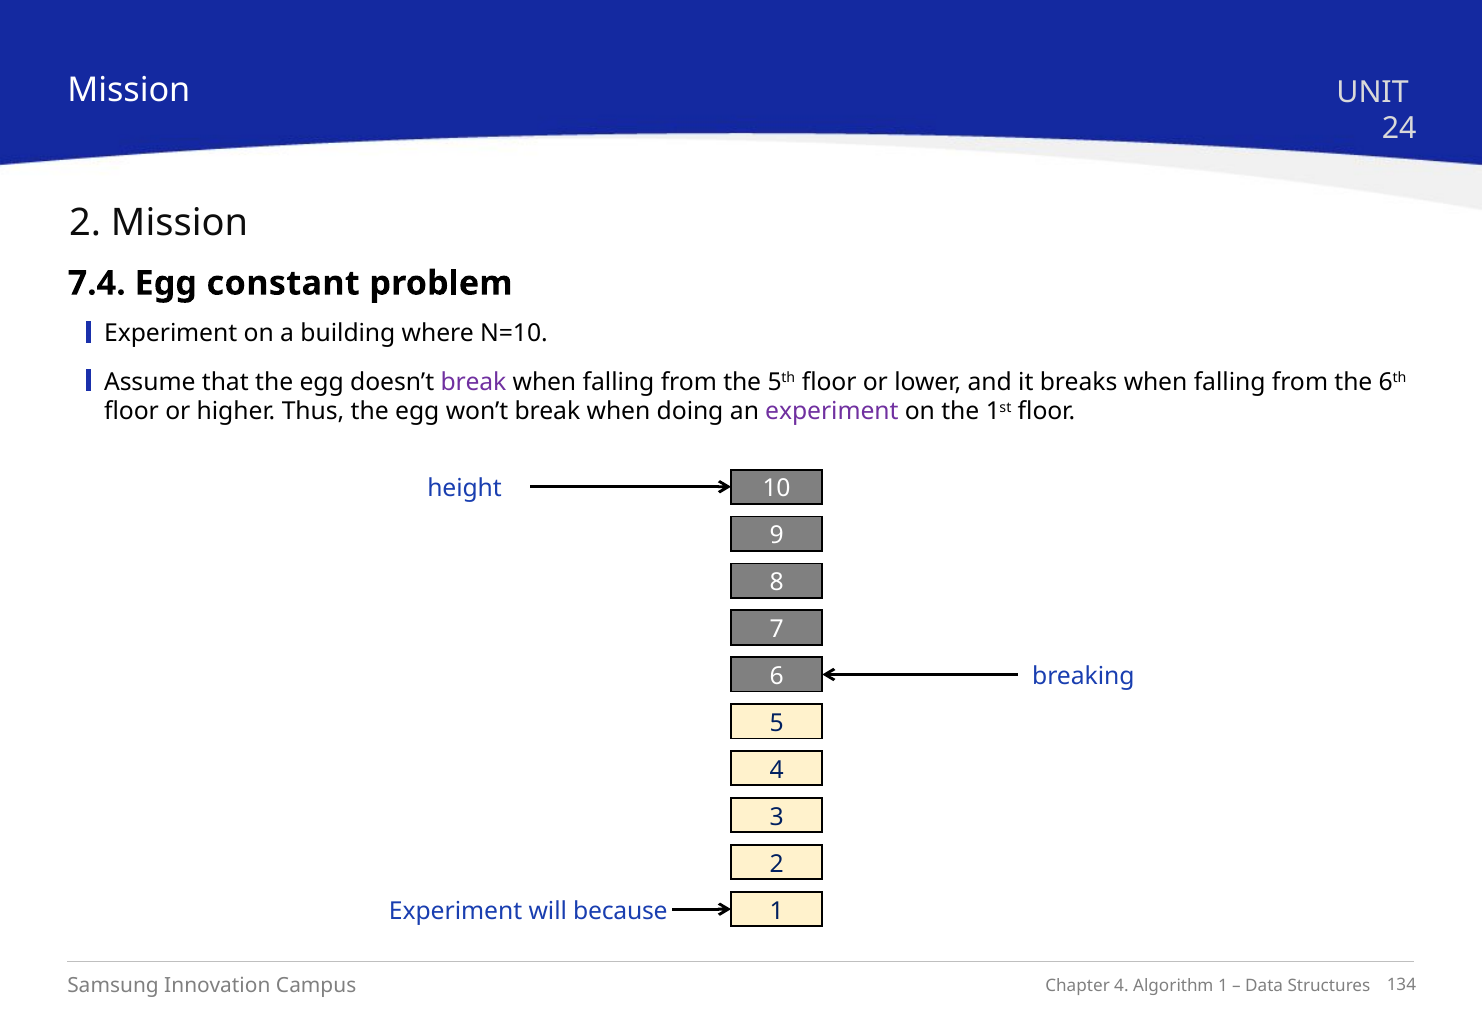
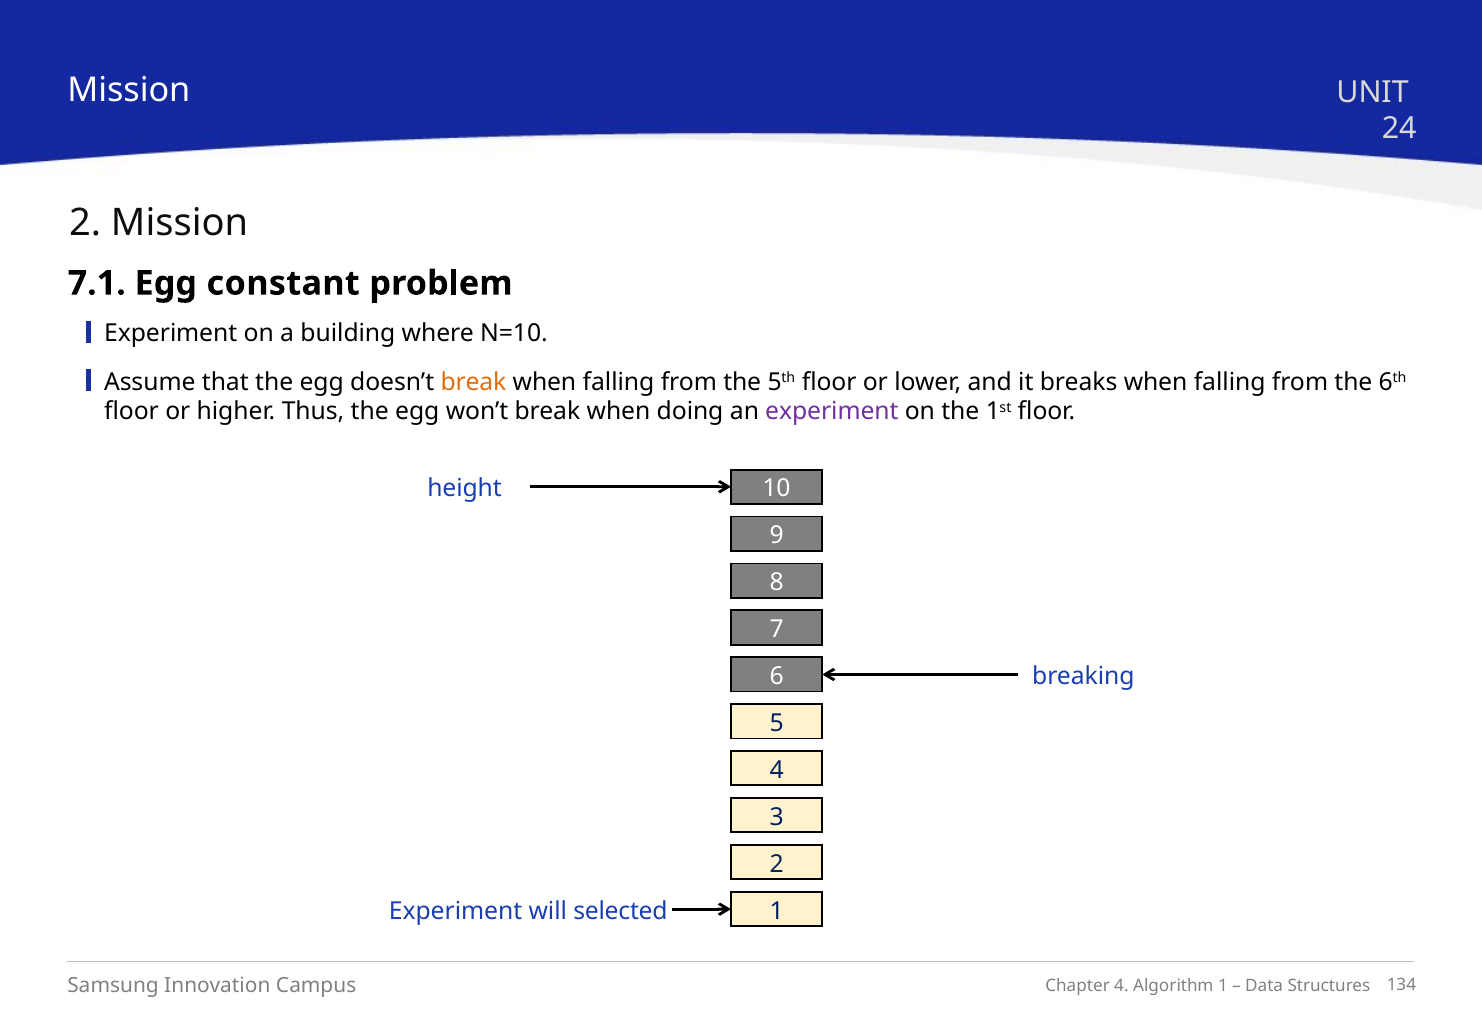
7.4: 7.4 -> 7.1
break at (473, 382) colour: purple -> orange
because: because -> selected
